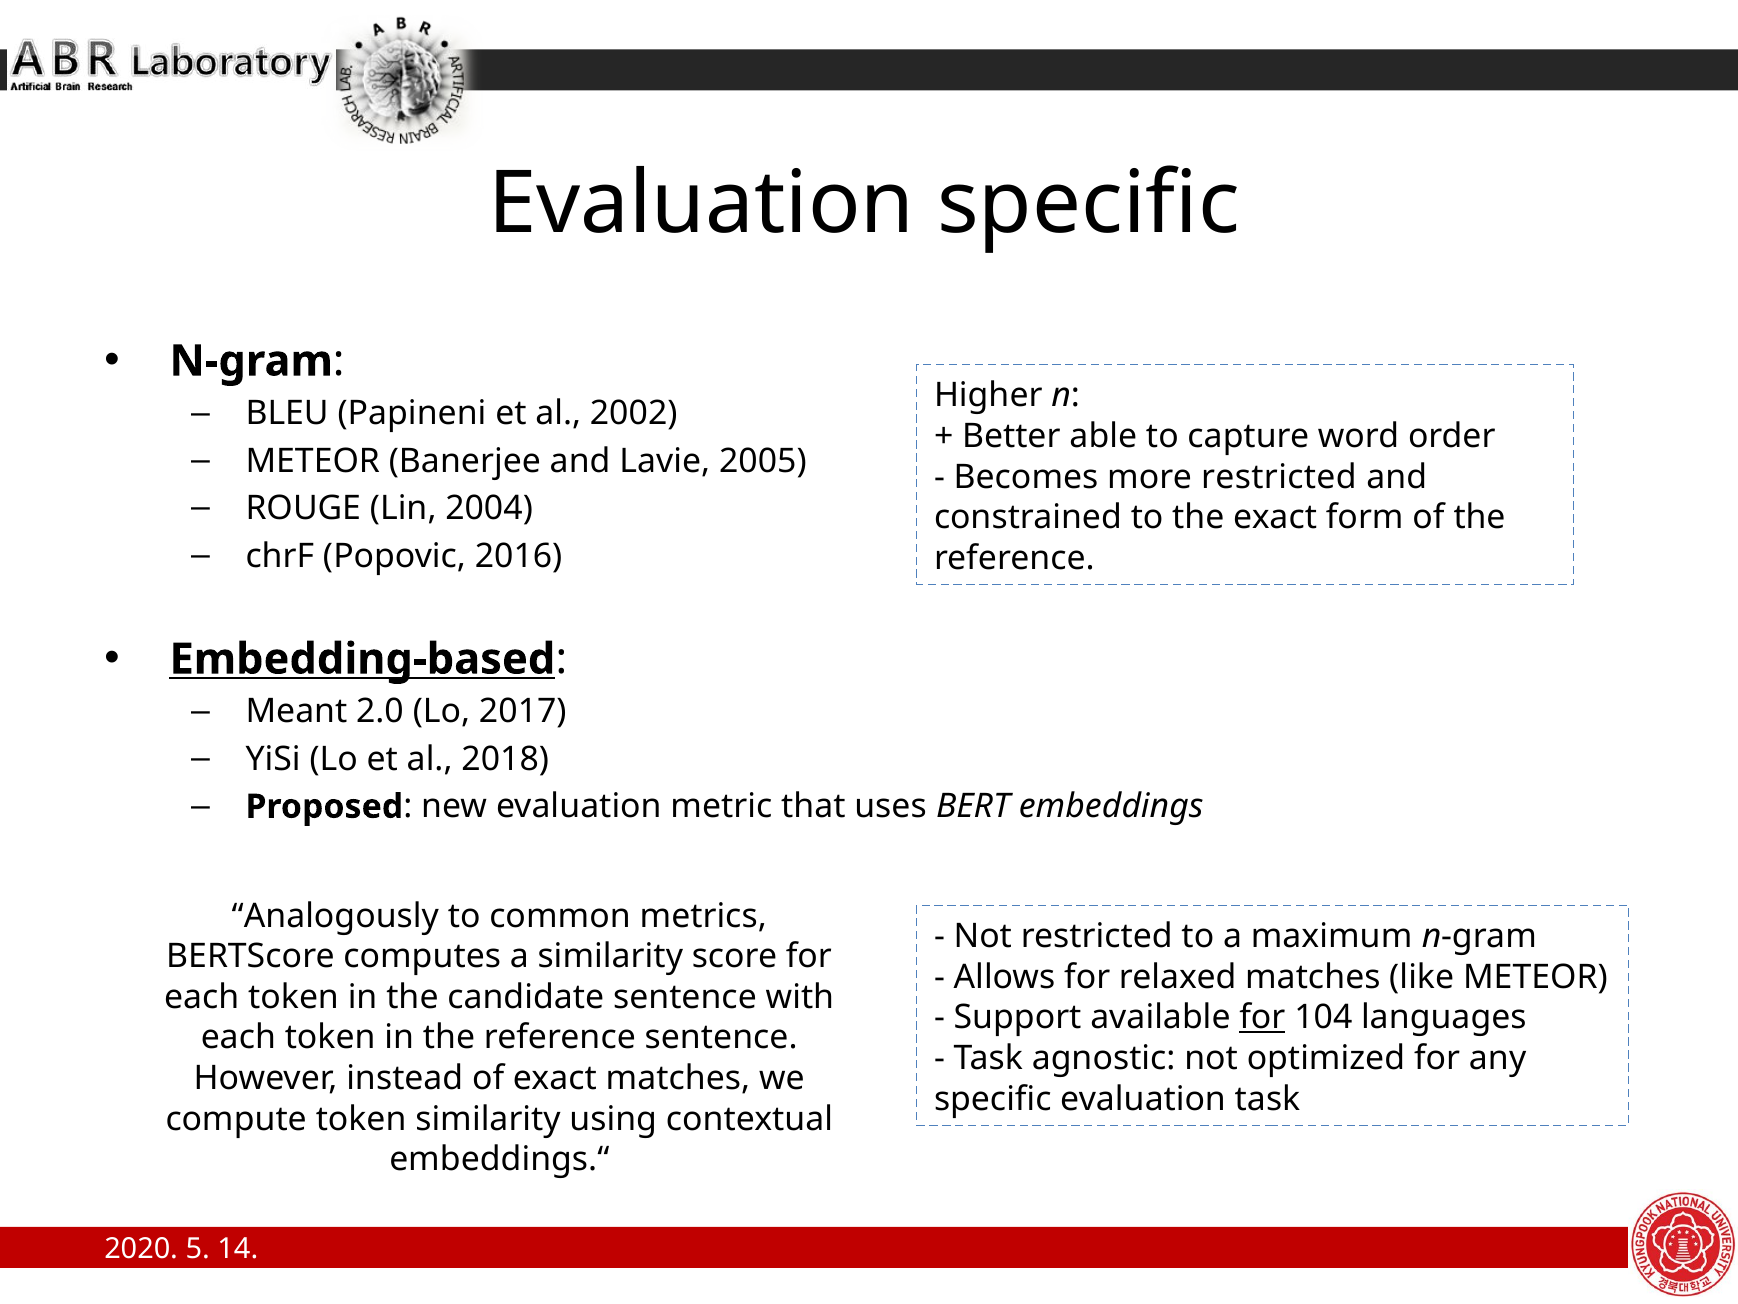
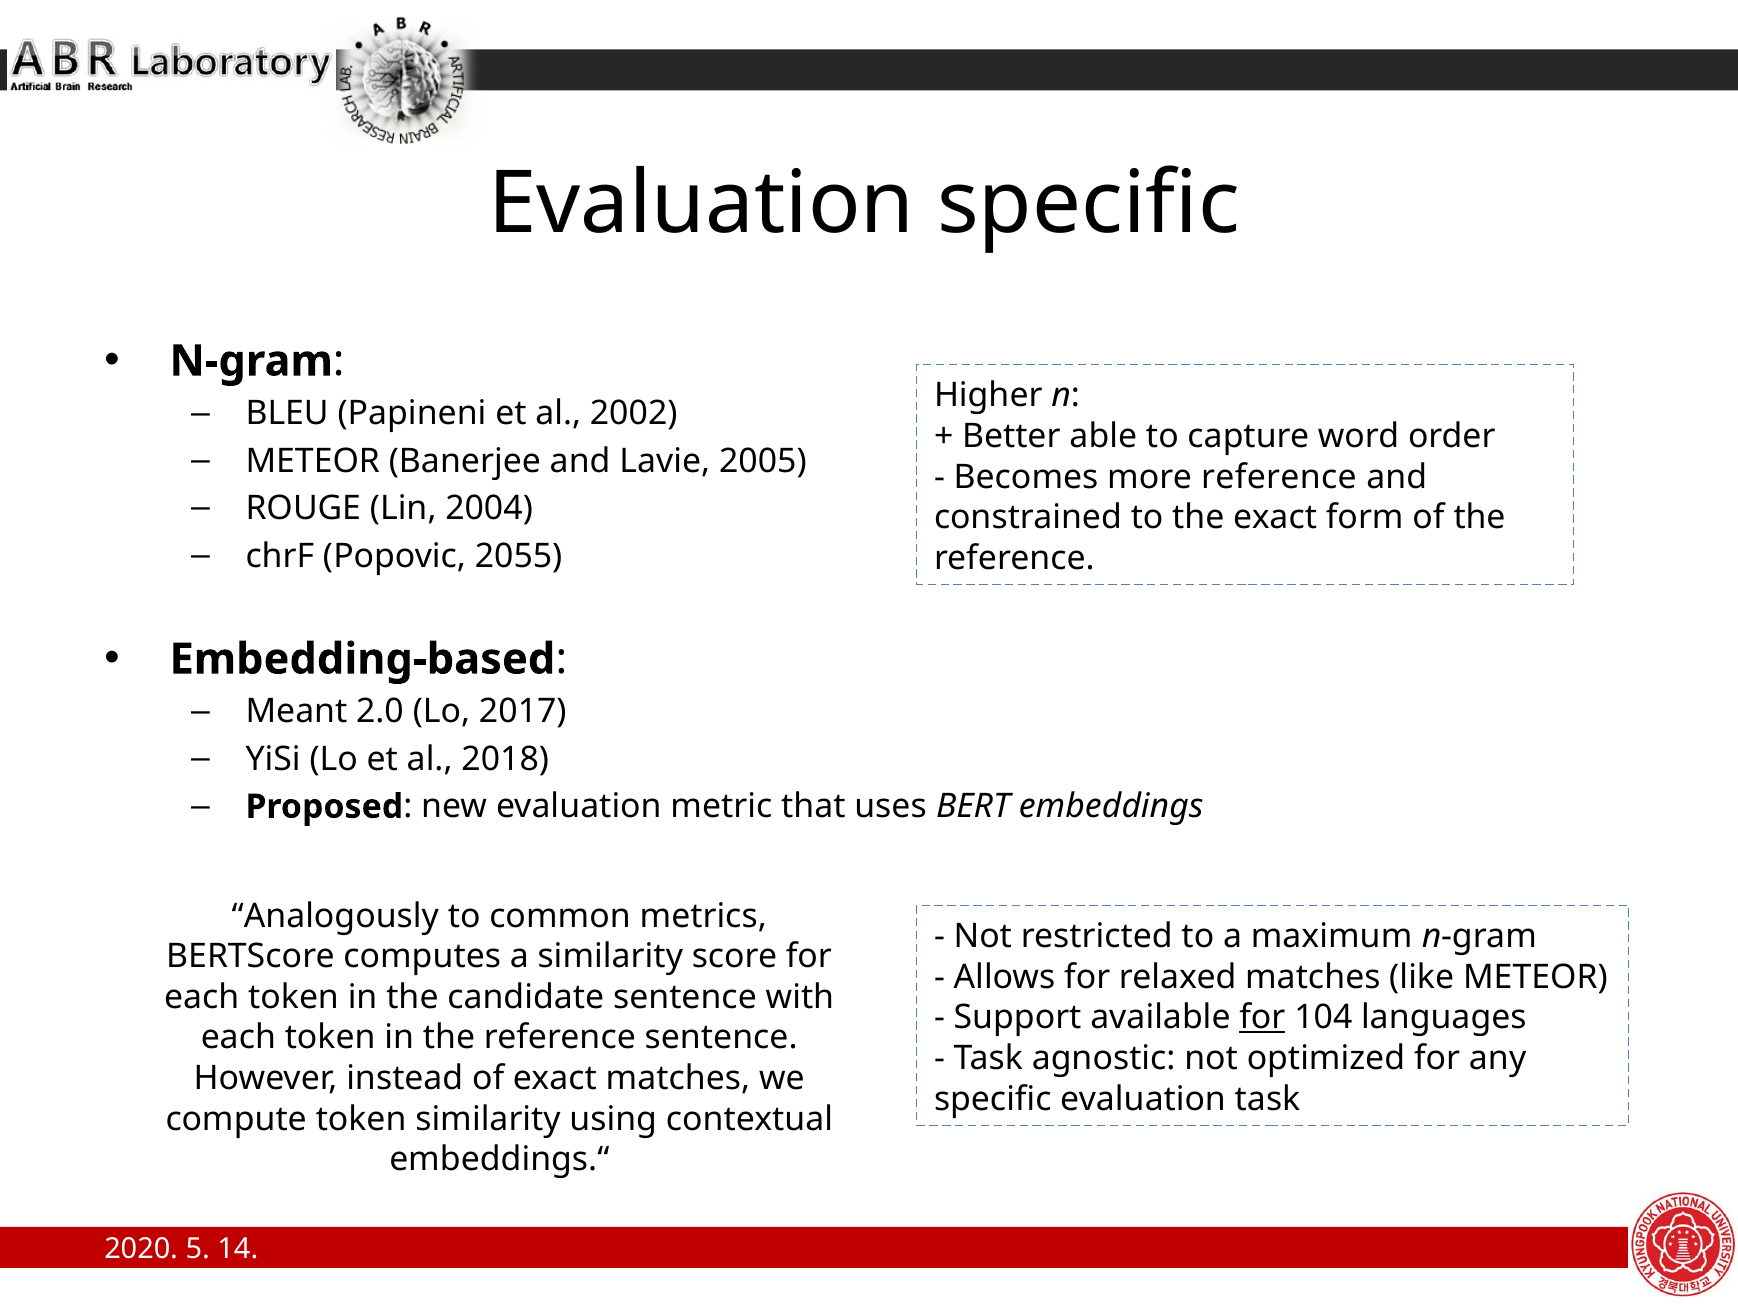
more restricted: restricted -> reference
2016: 2016 -> 2055
Embedding-based underline: present -> none
